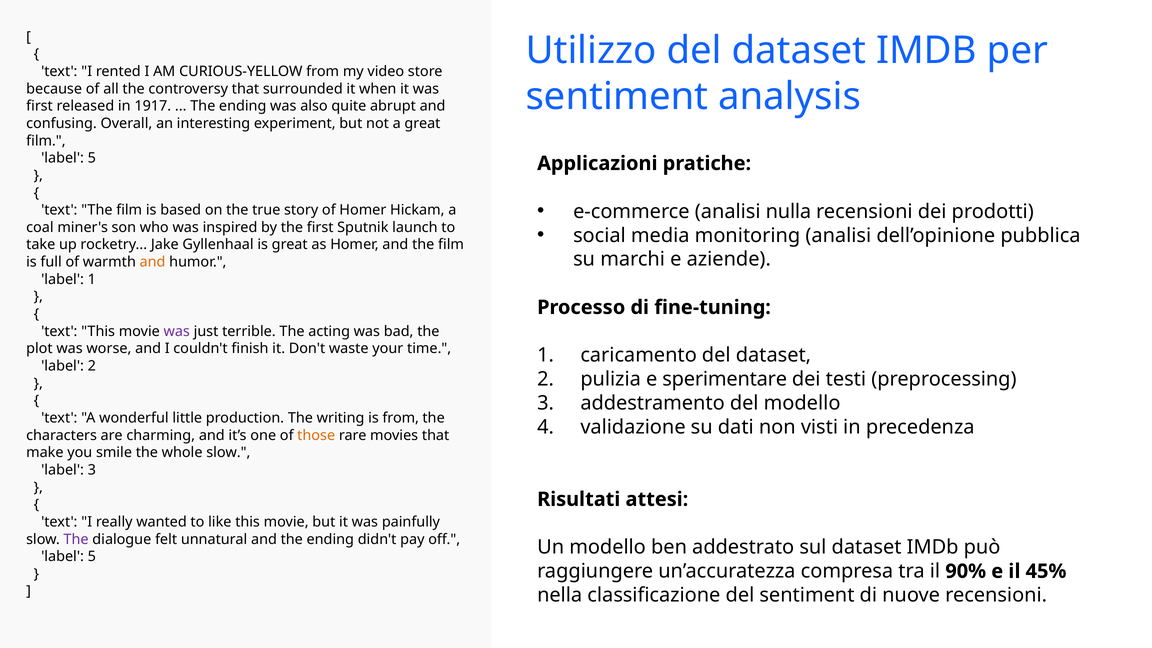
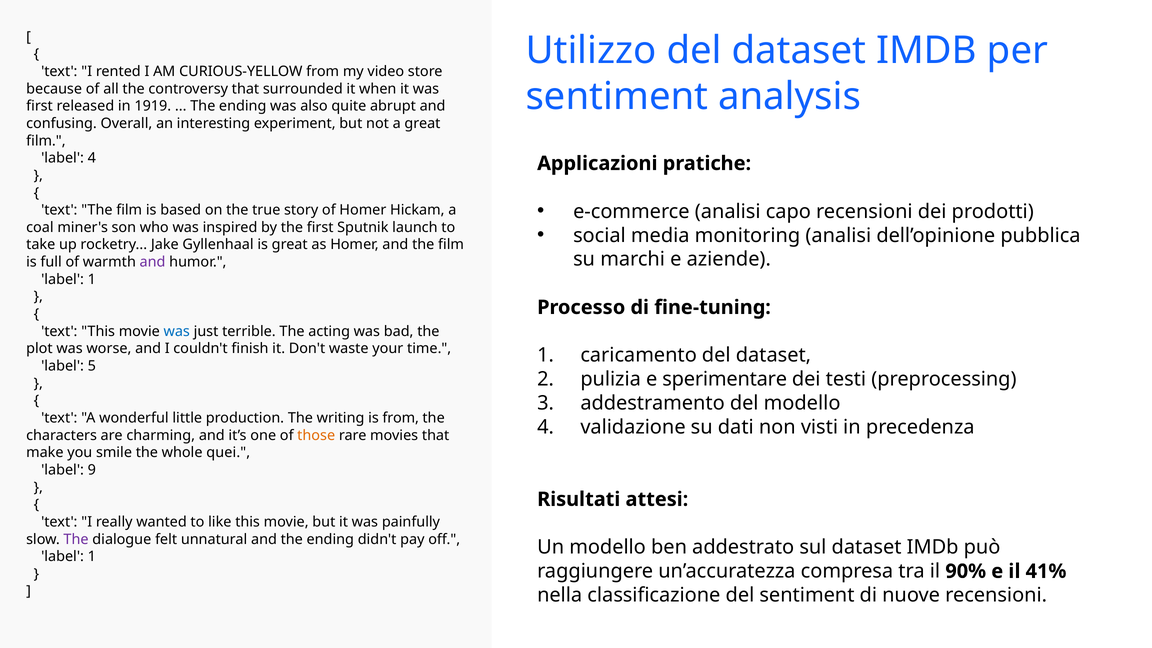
1917: 1917 -> 1919
5 at (92, 158): 5 -> 4
nulla: nulla -> capo
and at (153, 262) colour: orange -> purple
was at (177, 331) colour: purple -> blue
label 2: 2 -> 5
whole slow: slow -> quei
label 3: 3 -> 9
5 at (92, 557): 5 -> 1
45%: 45% -> 41%
